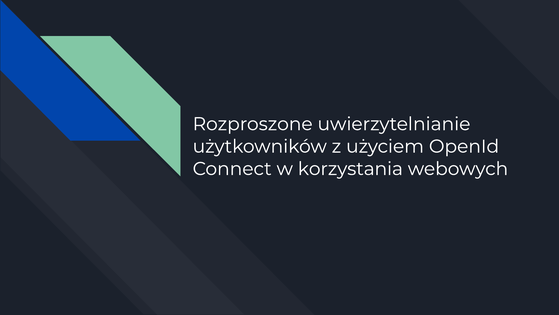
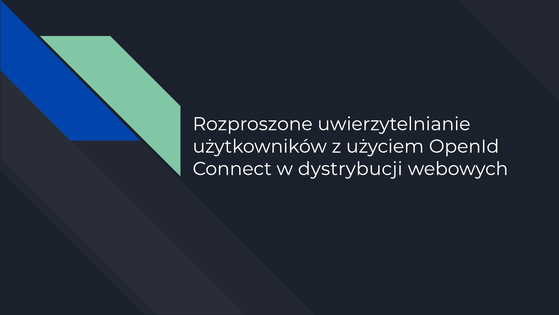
korzystania: korzystania -> dystrybucji
